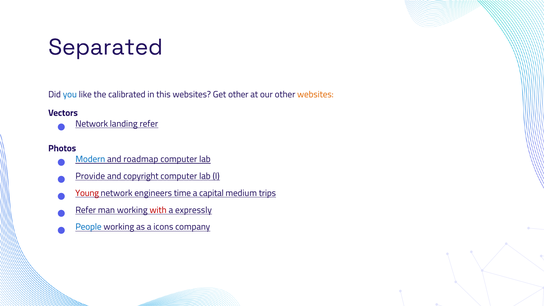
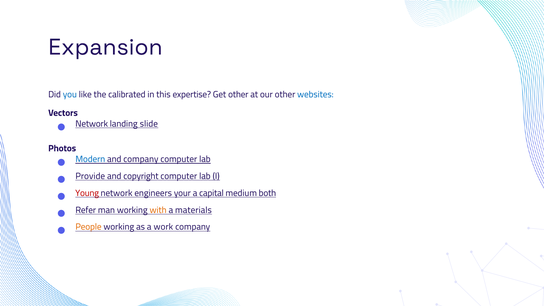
Separated: Separated -> Expansion
this websites: websites -> expertise
websites at (315, 94) colour: orange -> blue
landing refer: refer -> slide
and roadmap: roadmap -> company
time: time -> your
trips: trips -> both
with colour: red -> orange
expressly: expressly -> materials
People colour: blue -> orange
icons: icons -> work
